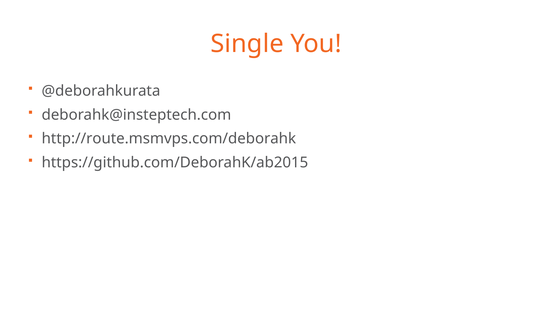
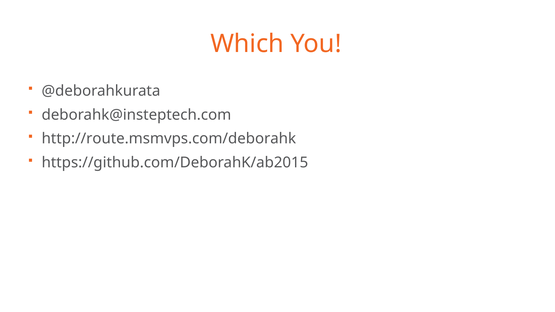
Single: Single -> Which
